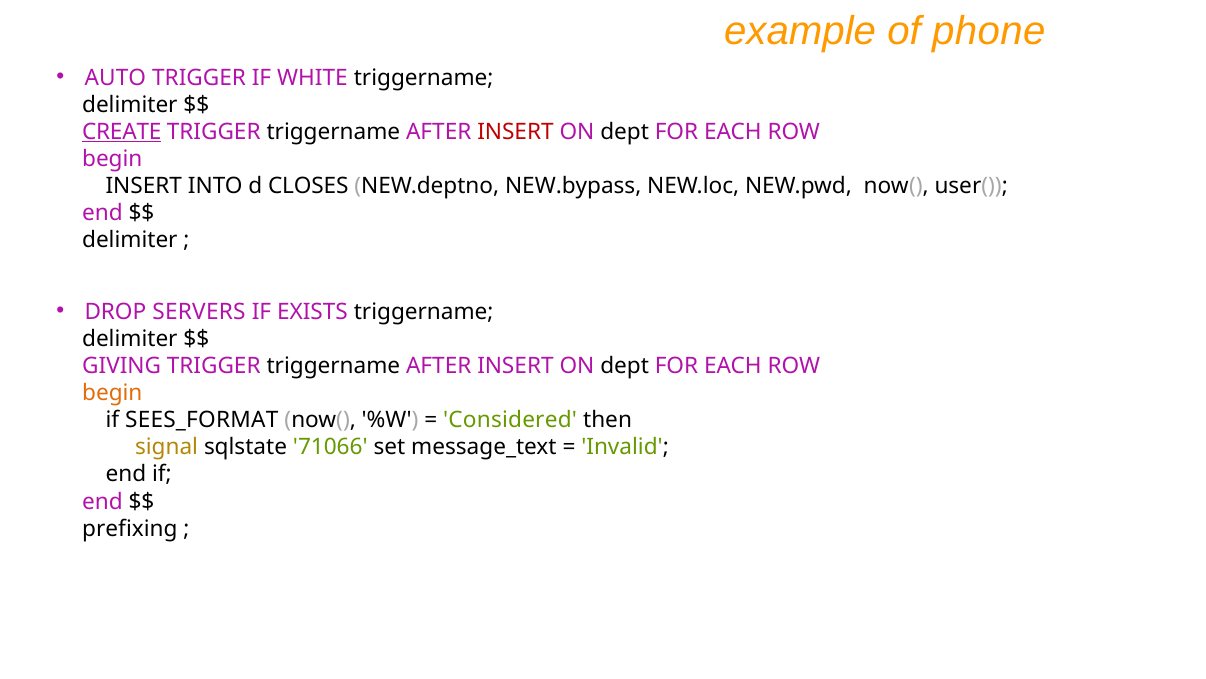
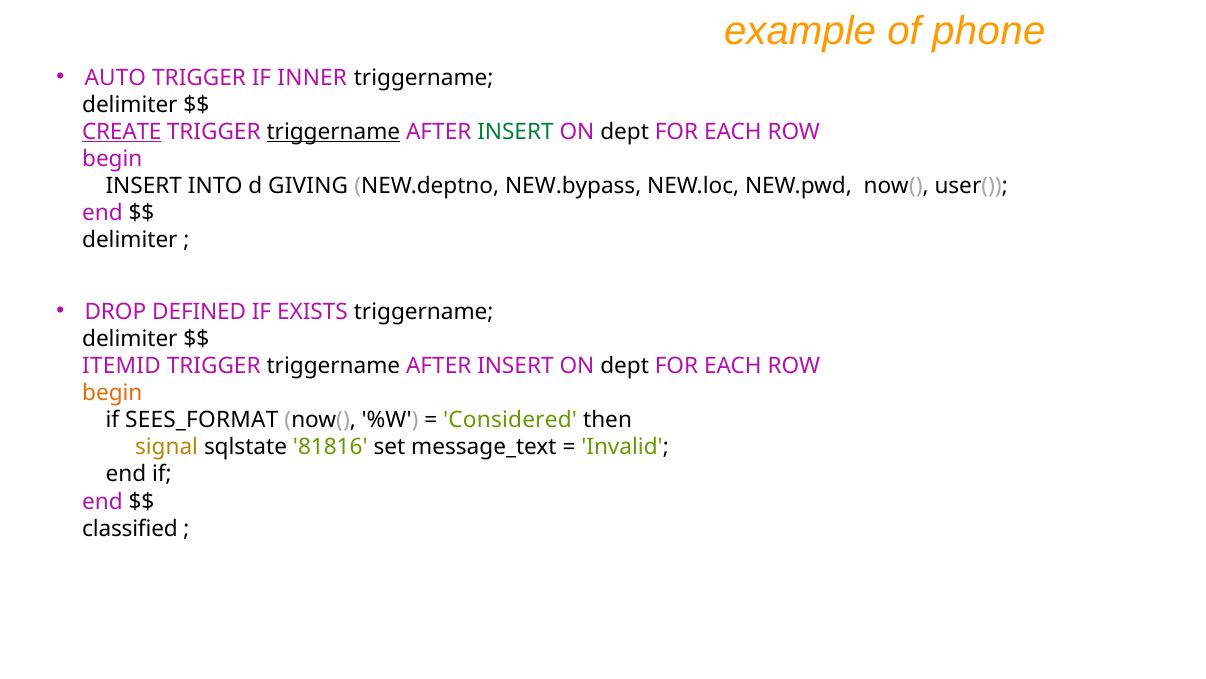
WHITE: WHITE -> INNER
triggername at (333, 132) underline: none -> present
INSERT at (515, 132) colour: red -> green
CLOSES: CLOSES -> GIVING
SERVERS: SERVERS -> DEFINED
GIVING: GIVING -> ITEMID
71066: 71066 -> 81816
prefixing: prefixing -> classified
